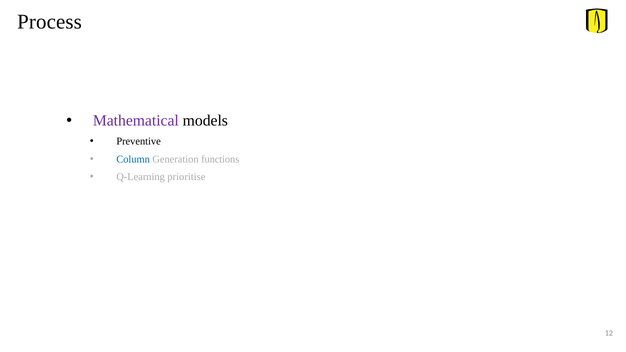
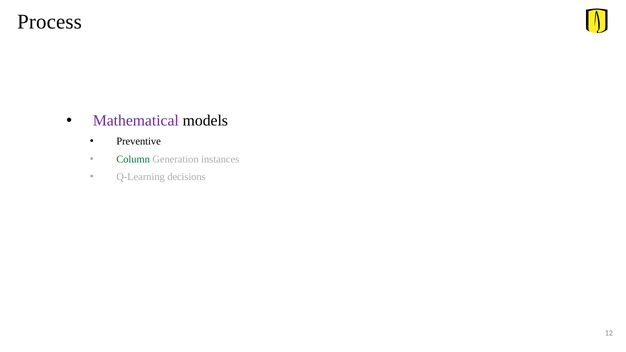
Column colour: blue -> green
functions: functions -> instances
prioritise: prioritise -> decisions
